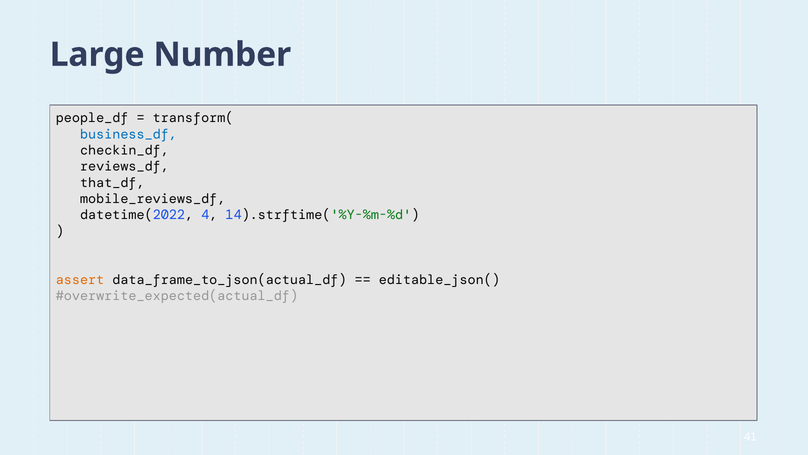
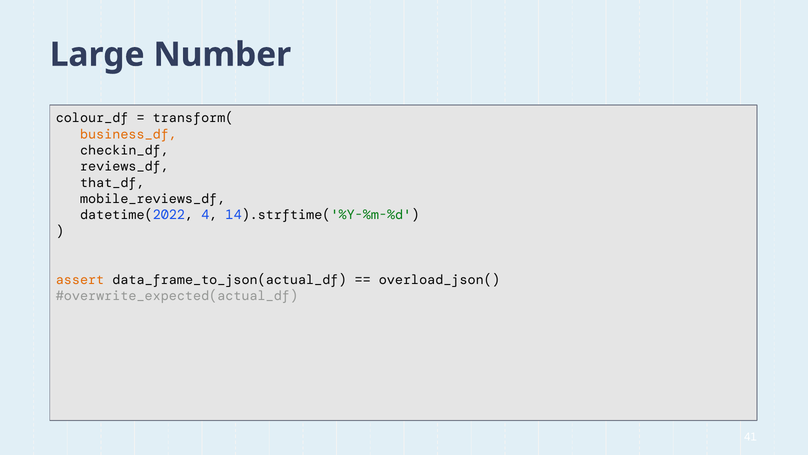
people_df: people_df -> colour_df
business_df colour: blue -> orange
editable_json(: editable_json( -> overload_json(
